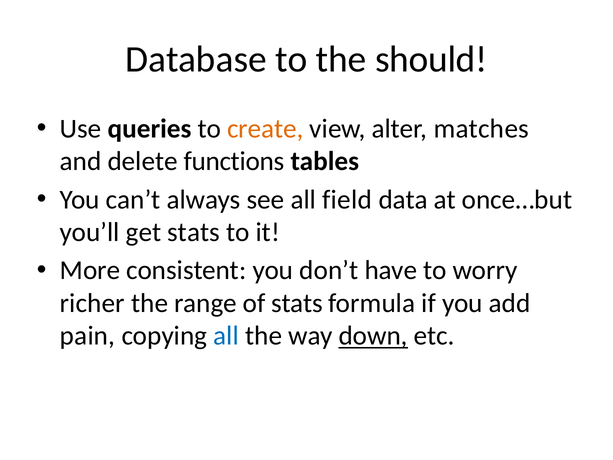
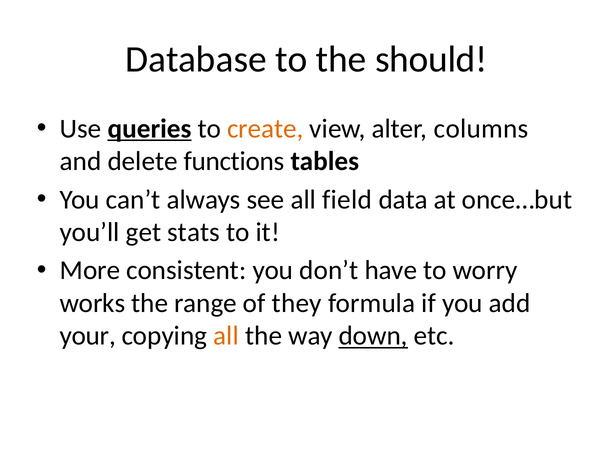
queries underline: none -> present
matches: matches -> columns
richer: richer -> works
of stats: stats -> they
pain: pain -> your
all at (226, 336) colour: blue -> orange
